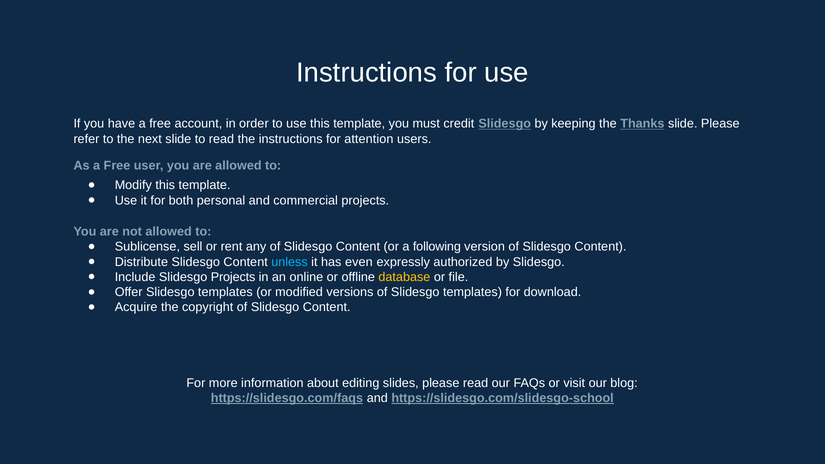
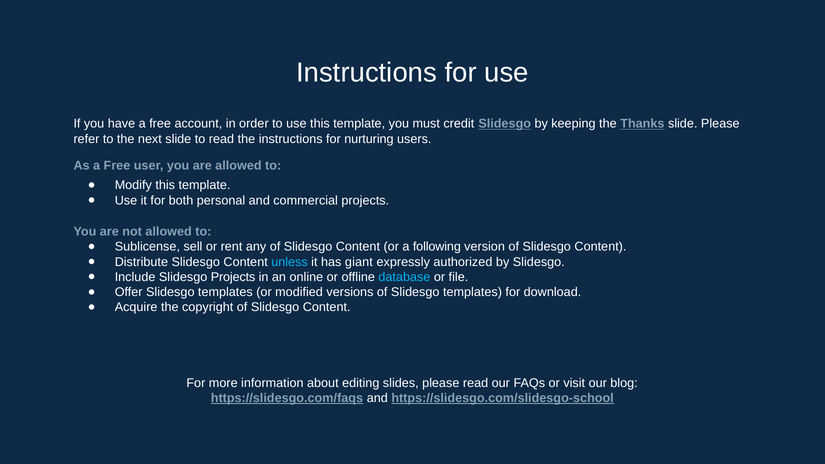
attention: attention -> nurturing
even: even -> giant
database colour: yellow -> light blue
